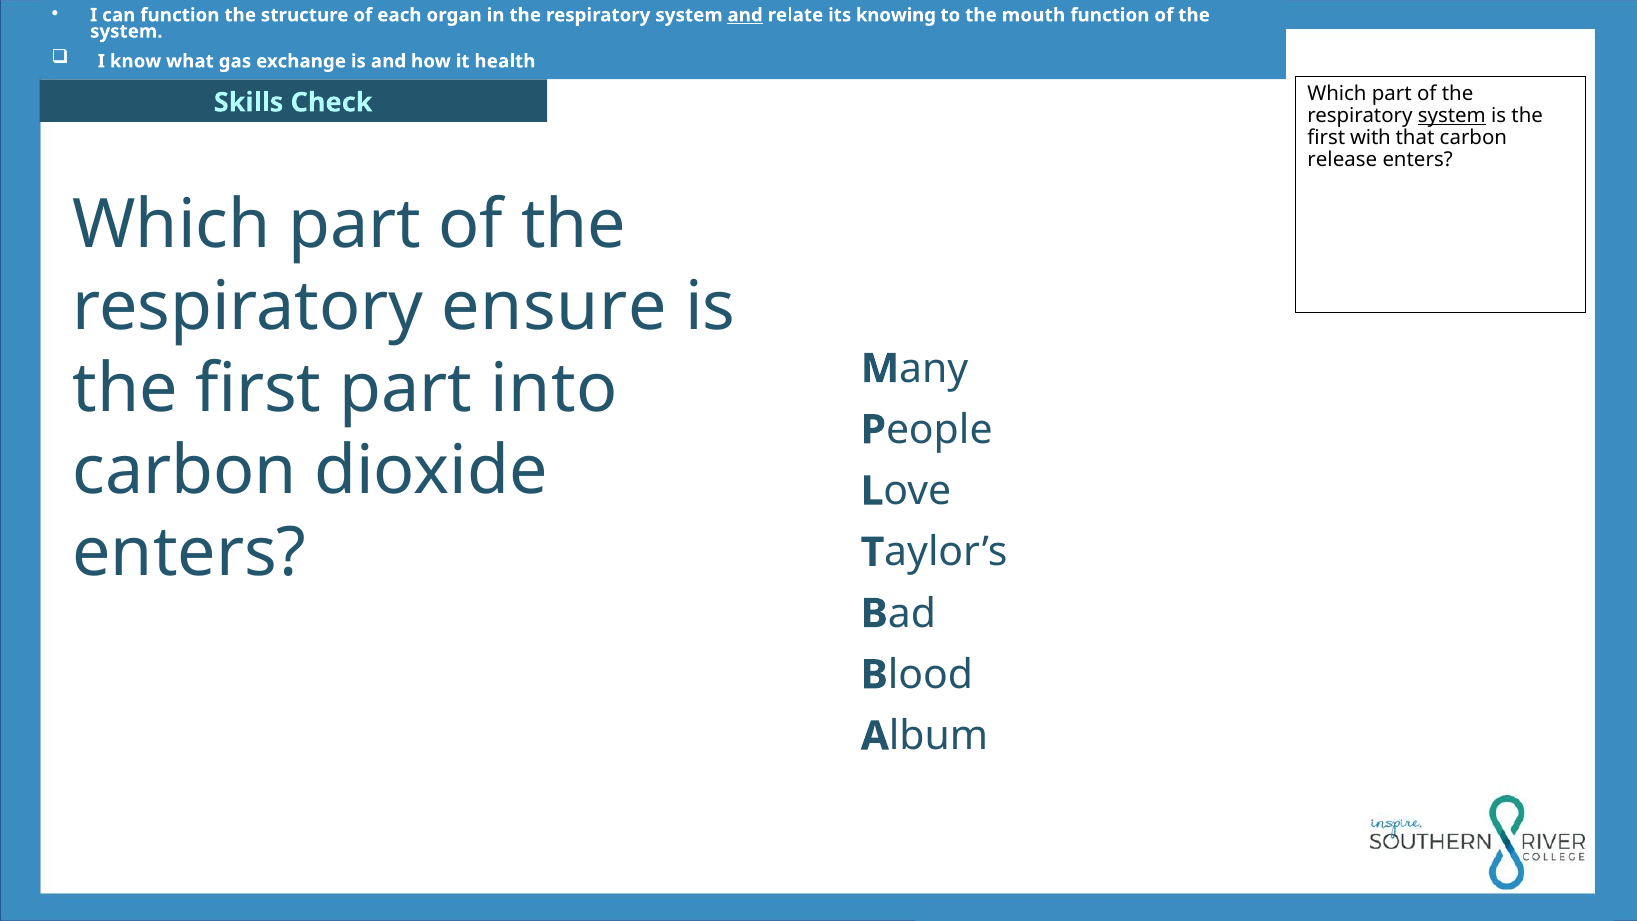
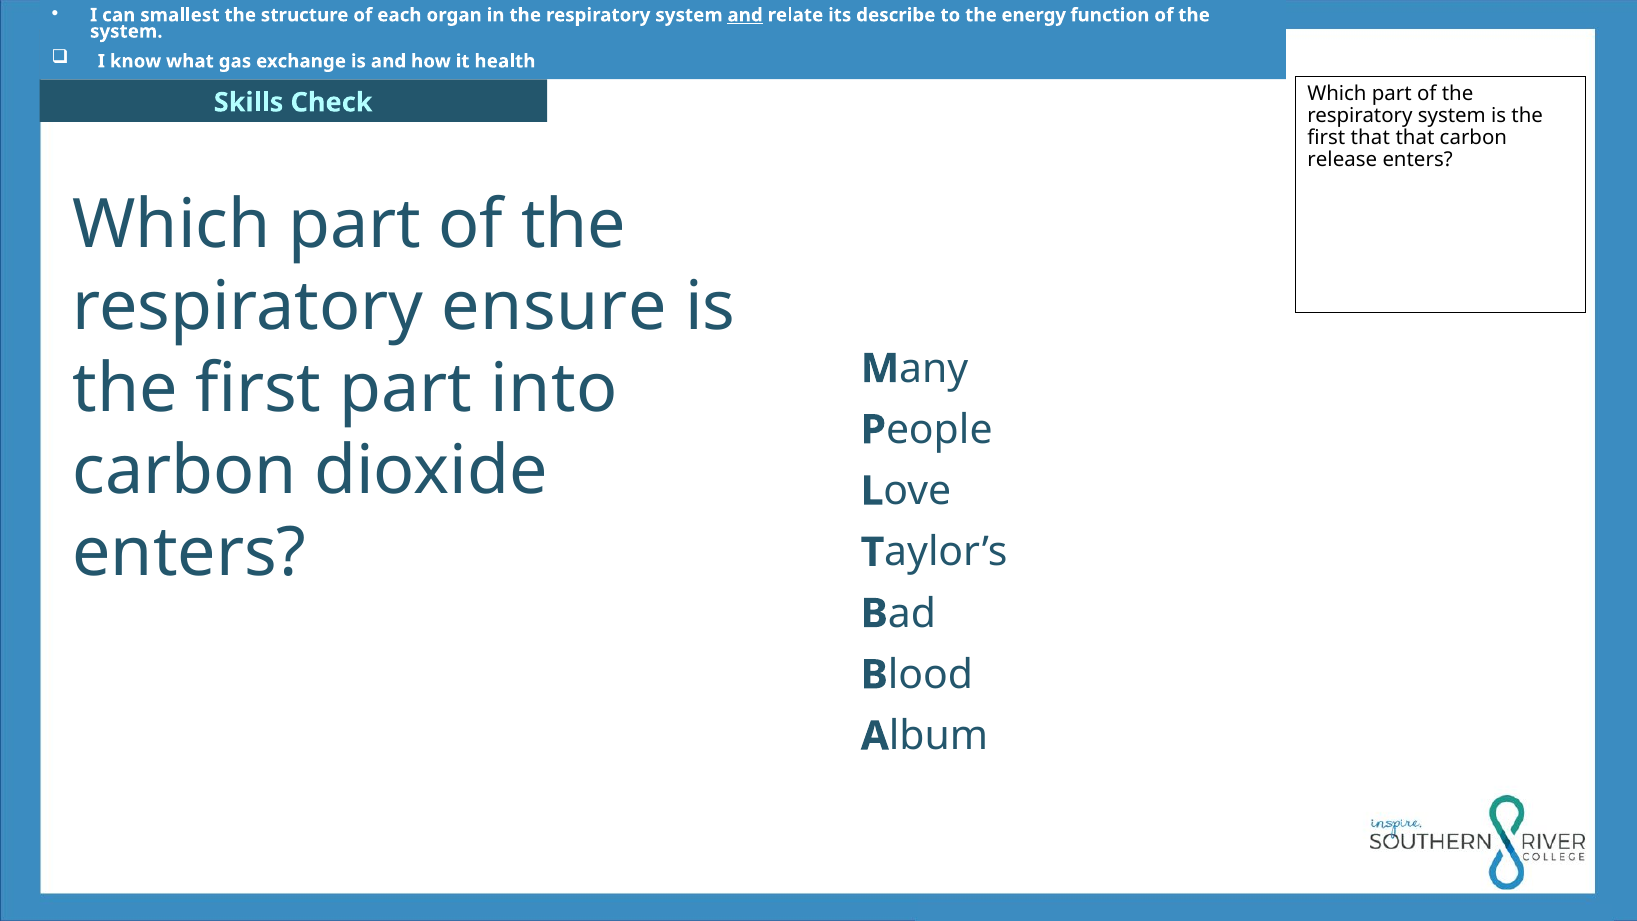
can function: function -> smallest
knowing: knowing -> describe
mouth: mouth -> energy
system at (1452, 116) underline: present -> none
first with: with -> that
